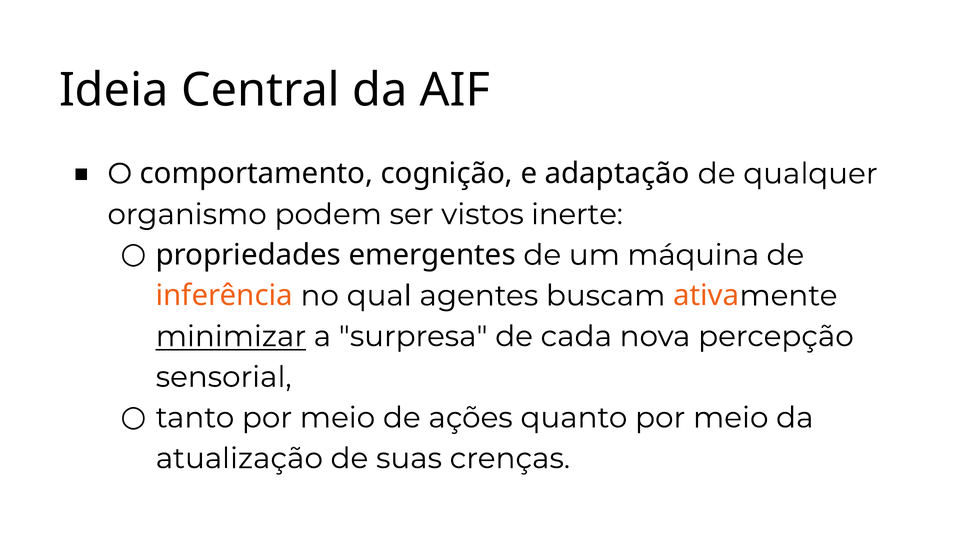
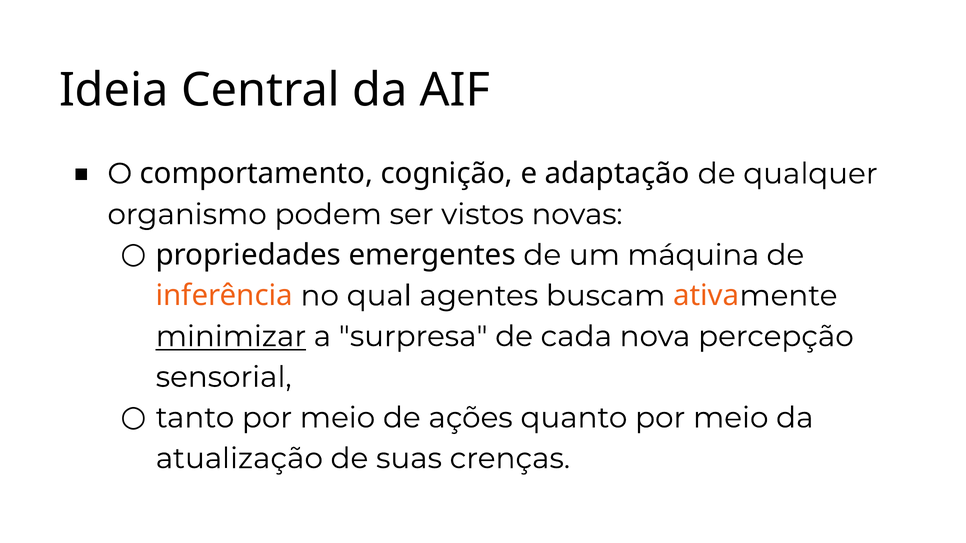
inerte: inerte -> novas
